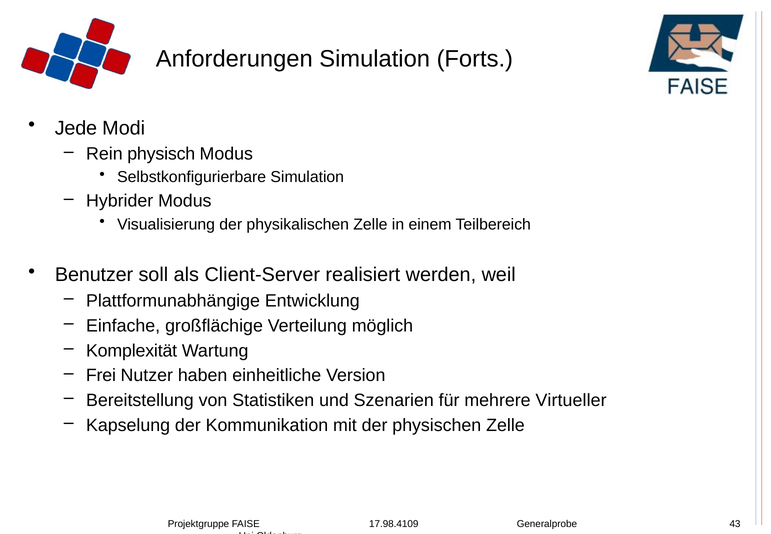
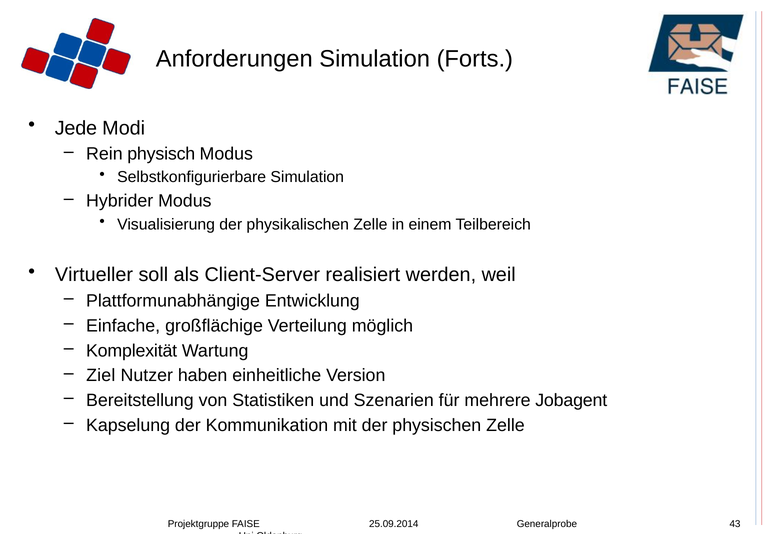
Benutzer: Benutzer -> Virtueller
Frei: Frei -> Ziel
Virtueller: Virtueller -> Jobagent
17.98.4109: 17.98.4109 -> 25.09.2014
